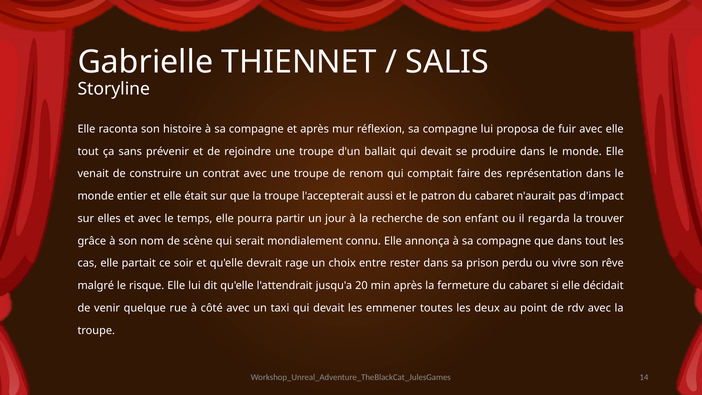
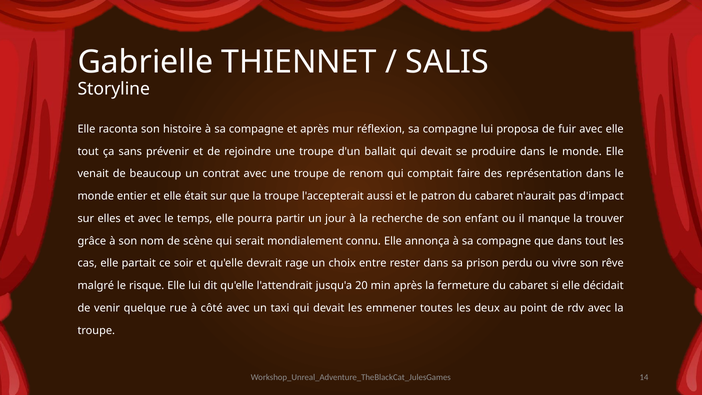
construire: construire -> beaucoup
regarda: regarda -> manque
